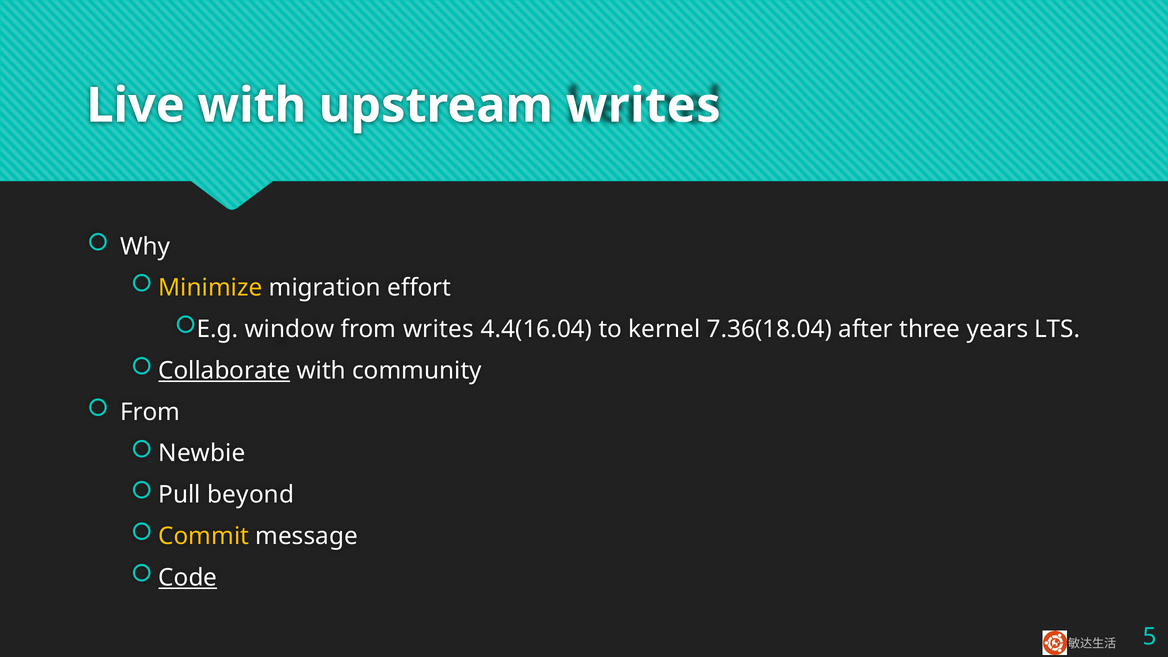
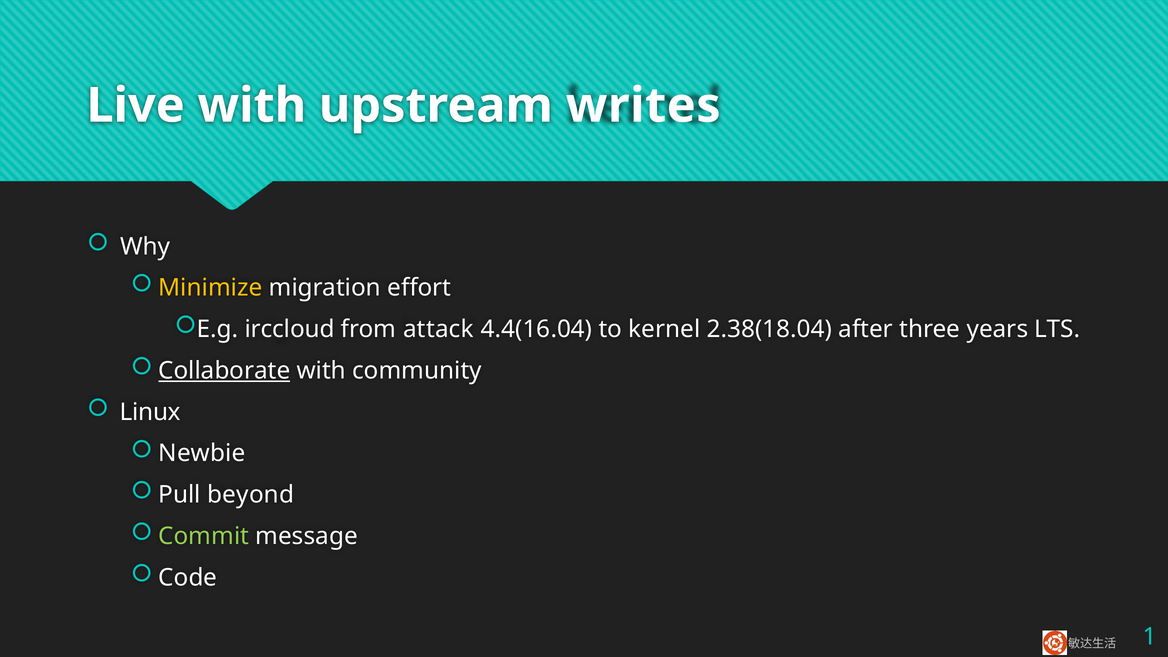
window: window -> irccloud
from writes: writes -> attack
7.36(18.04: 7.36(18.04 -> 2.38(18.04
From at (150, 412): From -> Linux
Commit colour: yellow -> light green
Code underline: present -> none
5: 5 -> 1
